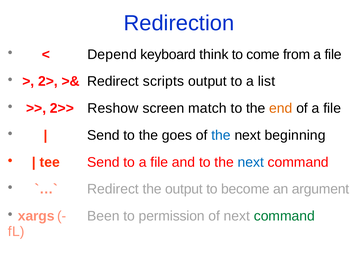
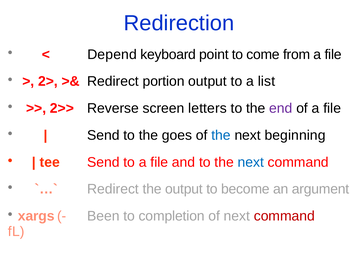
think: think -> point
scripts: scripts -> portion
Reshow: Reshow -> Reverse
match: match -> letters
end colour: orange -> purple
permission: permission -> completion
command at (284, 216) colour: green -> red
